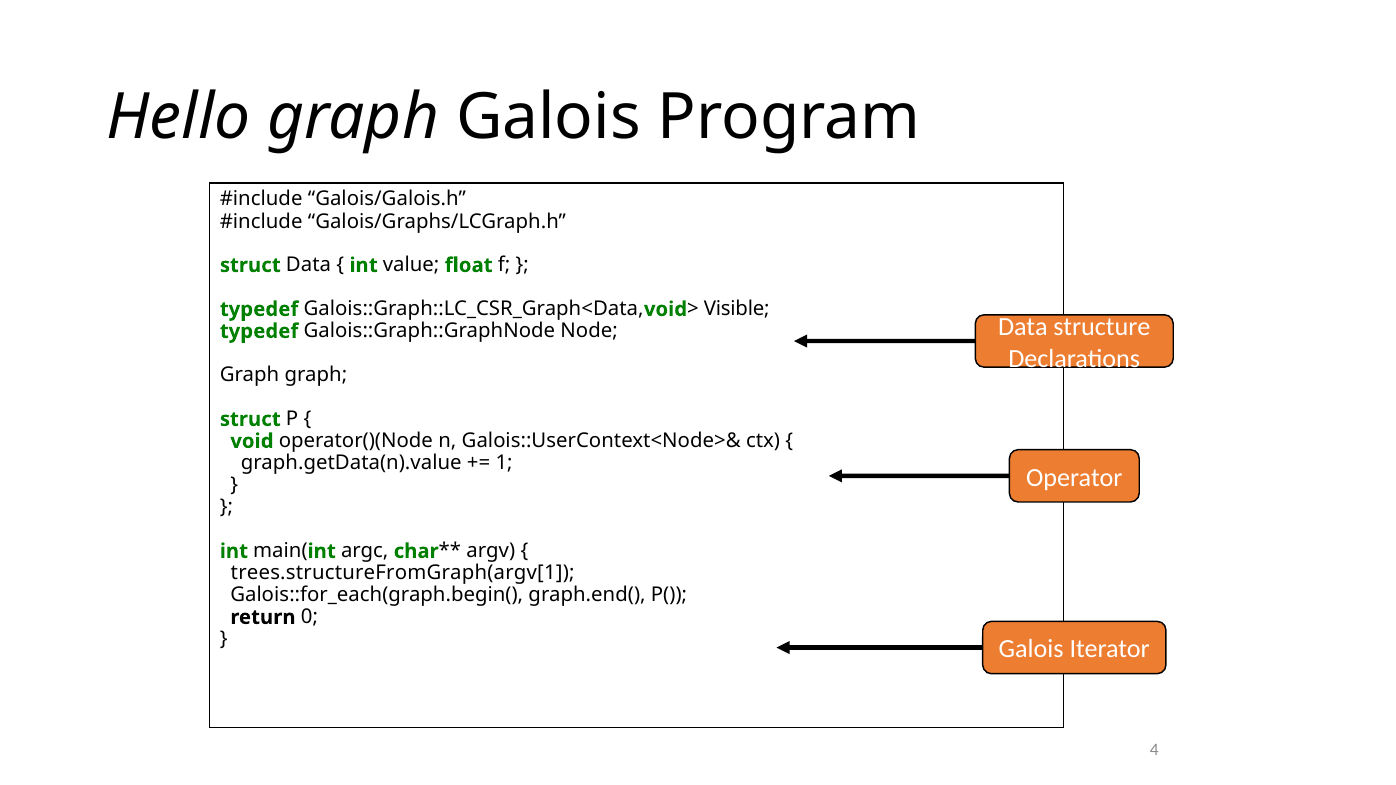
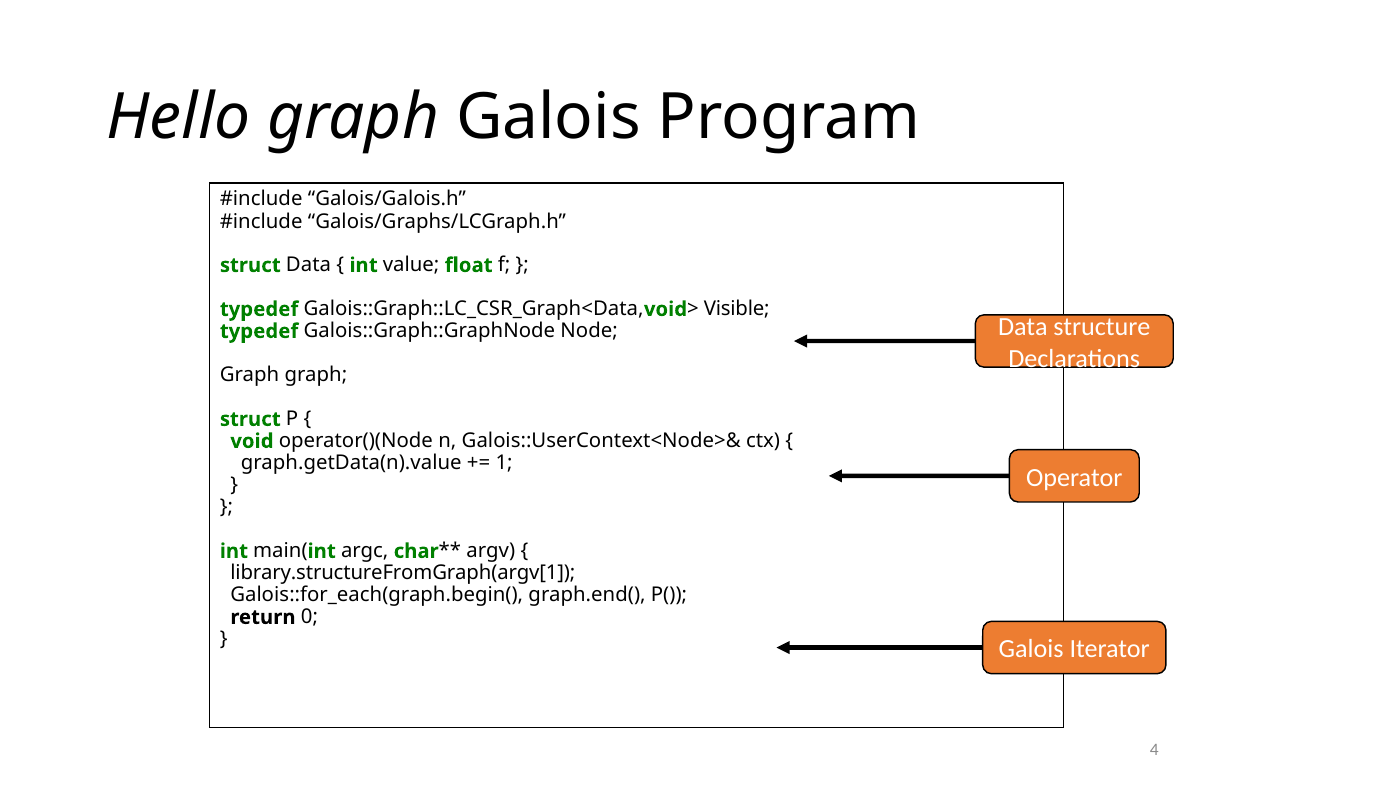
trees.structureFromGraph(argv[1: trees.structureFromGraph(argv[1 -> library.structureFromGraph(argv[1
